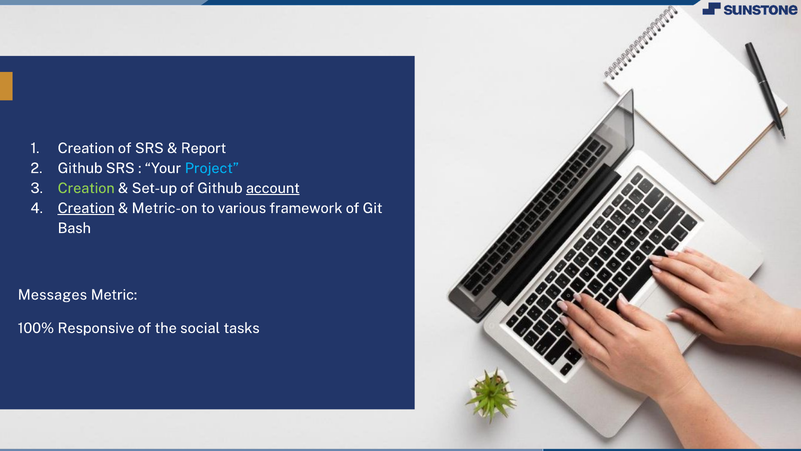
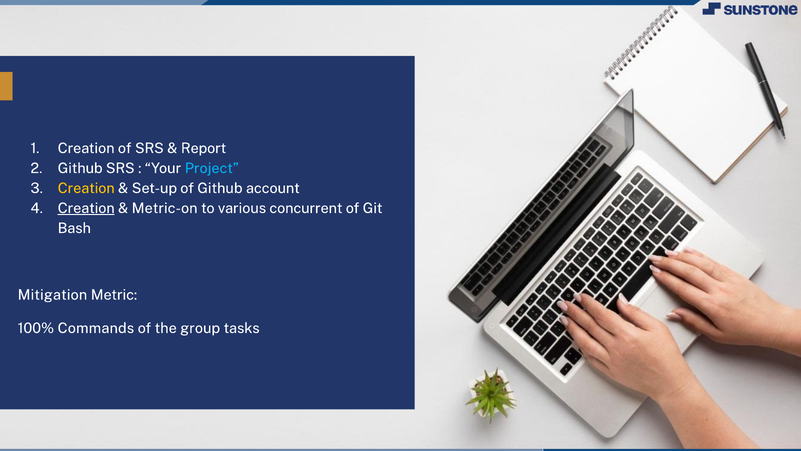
Creation at (86, 188) colour: light green -> yellow
account underline: present -> none
framework: framework -> concurrent
Messages: Messages -> Mitigation
Responsive: Responsive -> Commands
social: social -> group
